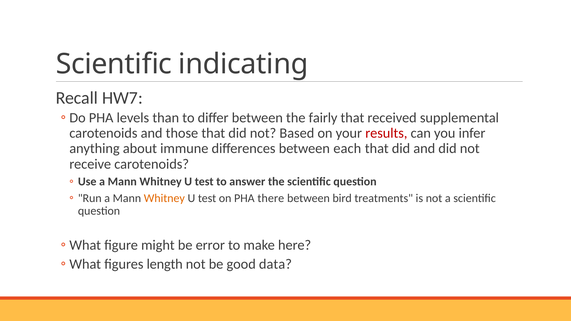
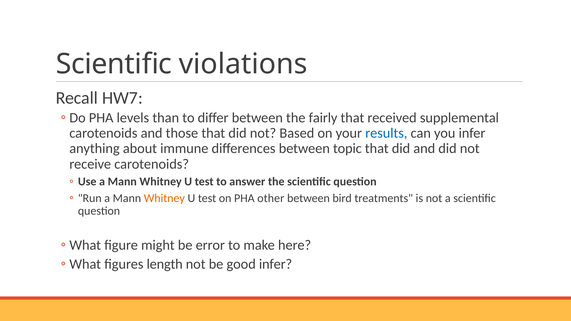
indicating: indicating -> violations
results colour: red -> blue
each: each -> topic
there: there -> other
good data: data -> infer
